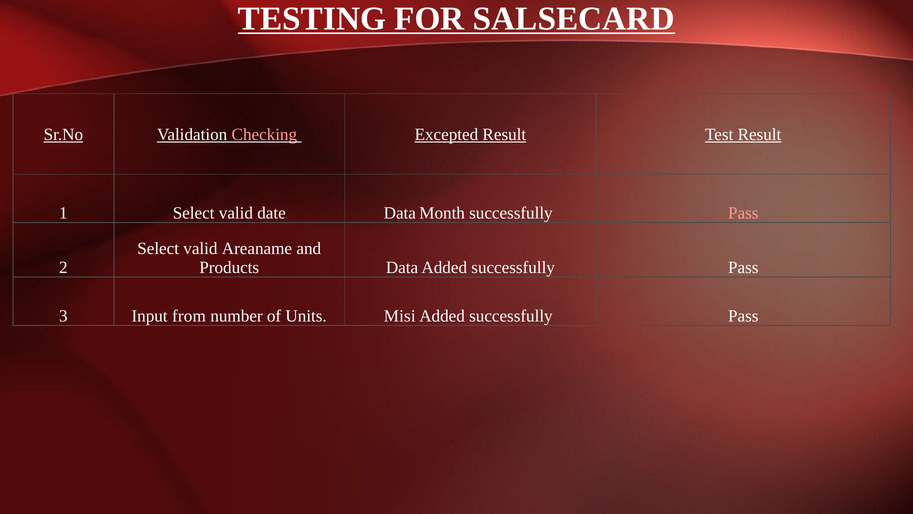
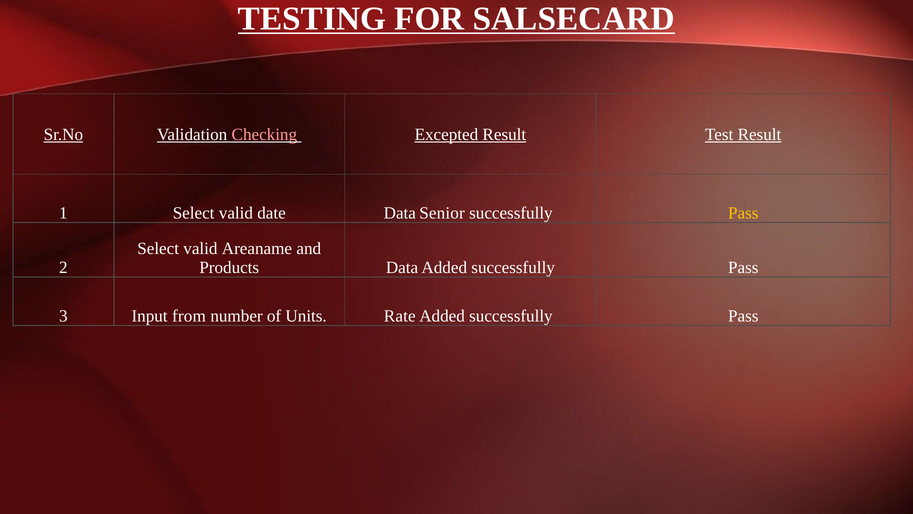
Month: Month -> Senior
Pass at (743, 213) colour: pink -> yellow
Misi: Misi -> Rate
